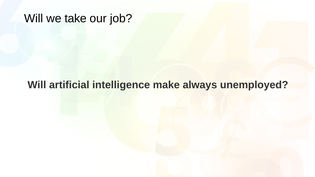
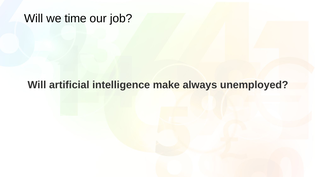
take: take -> time
